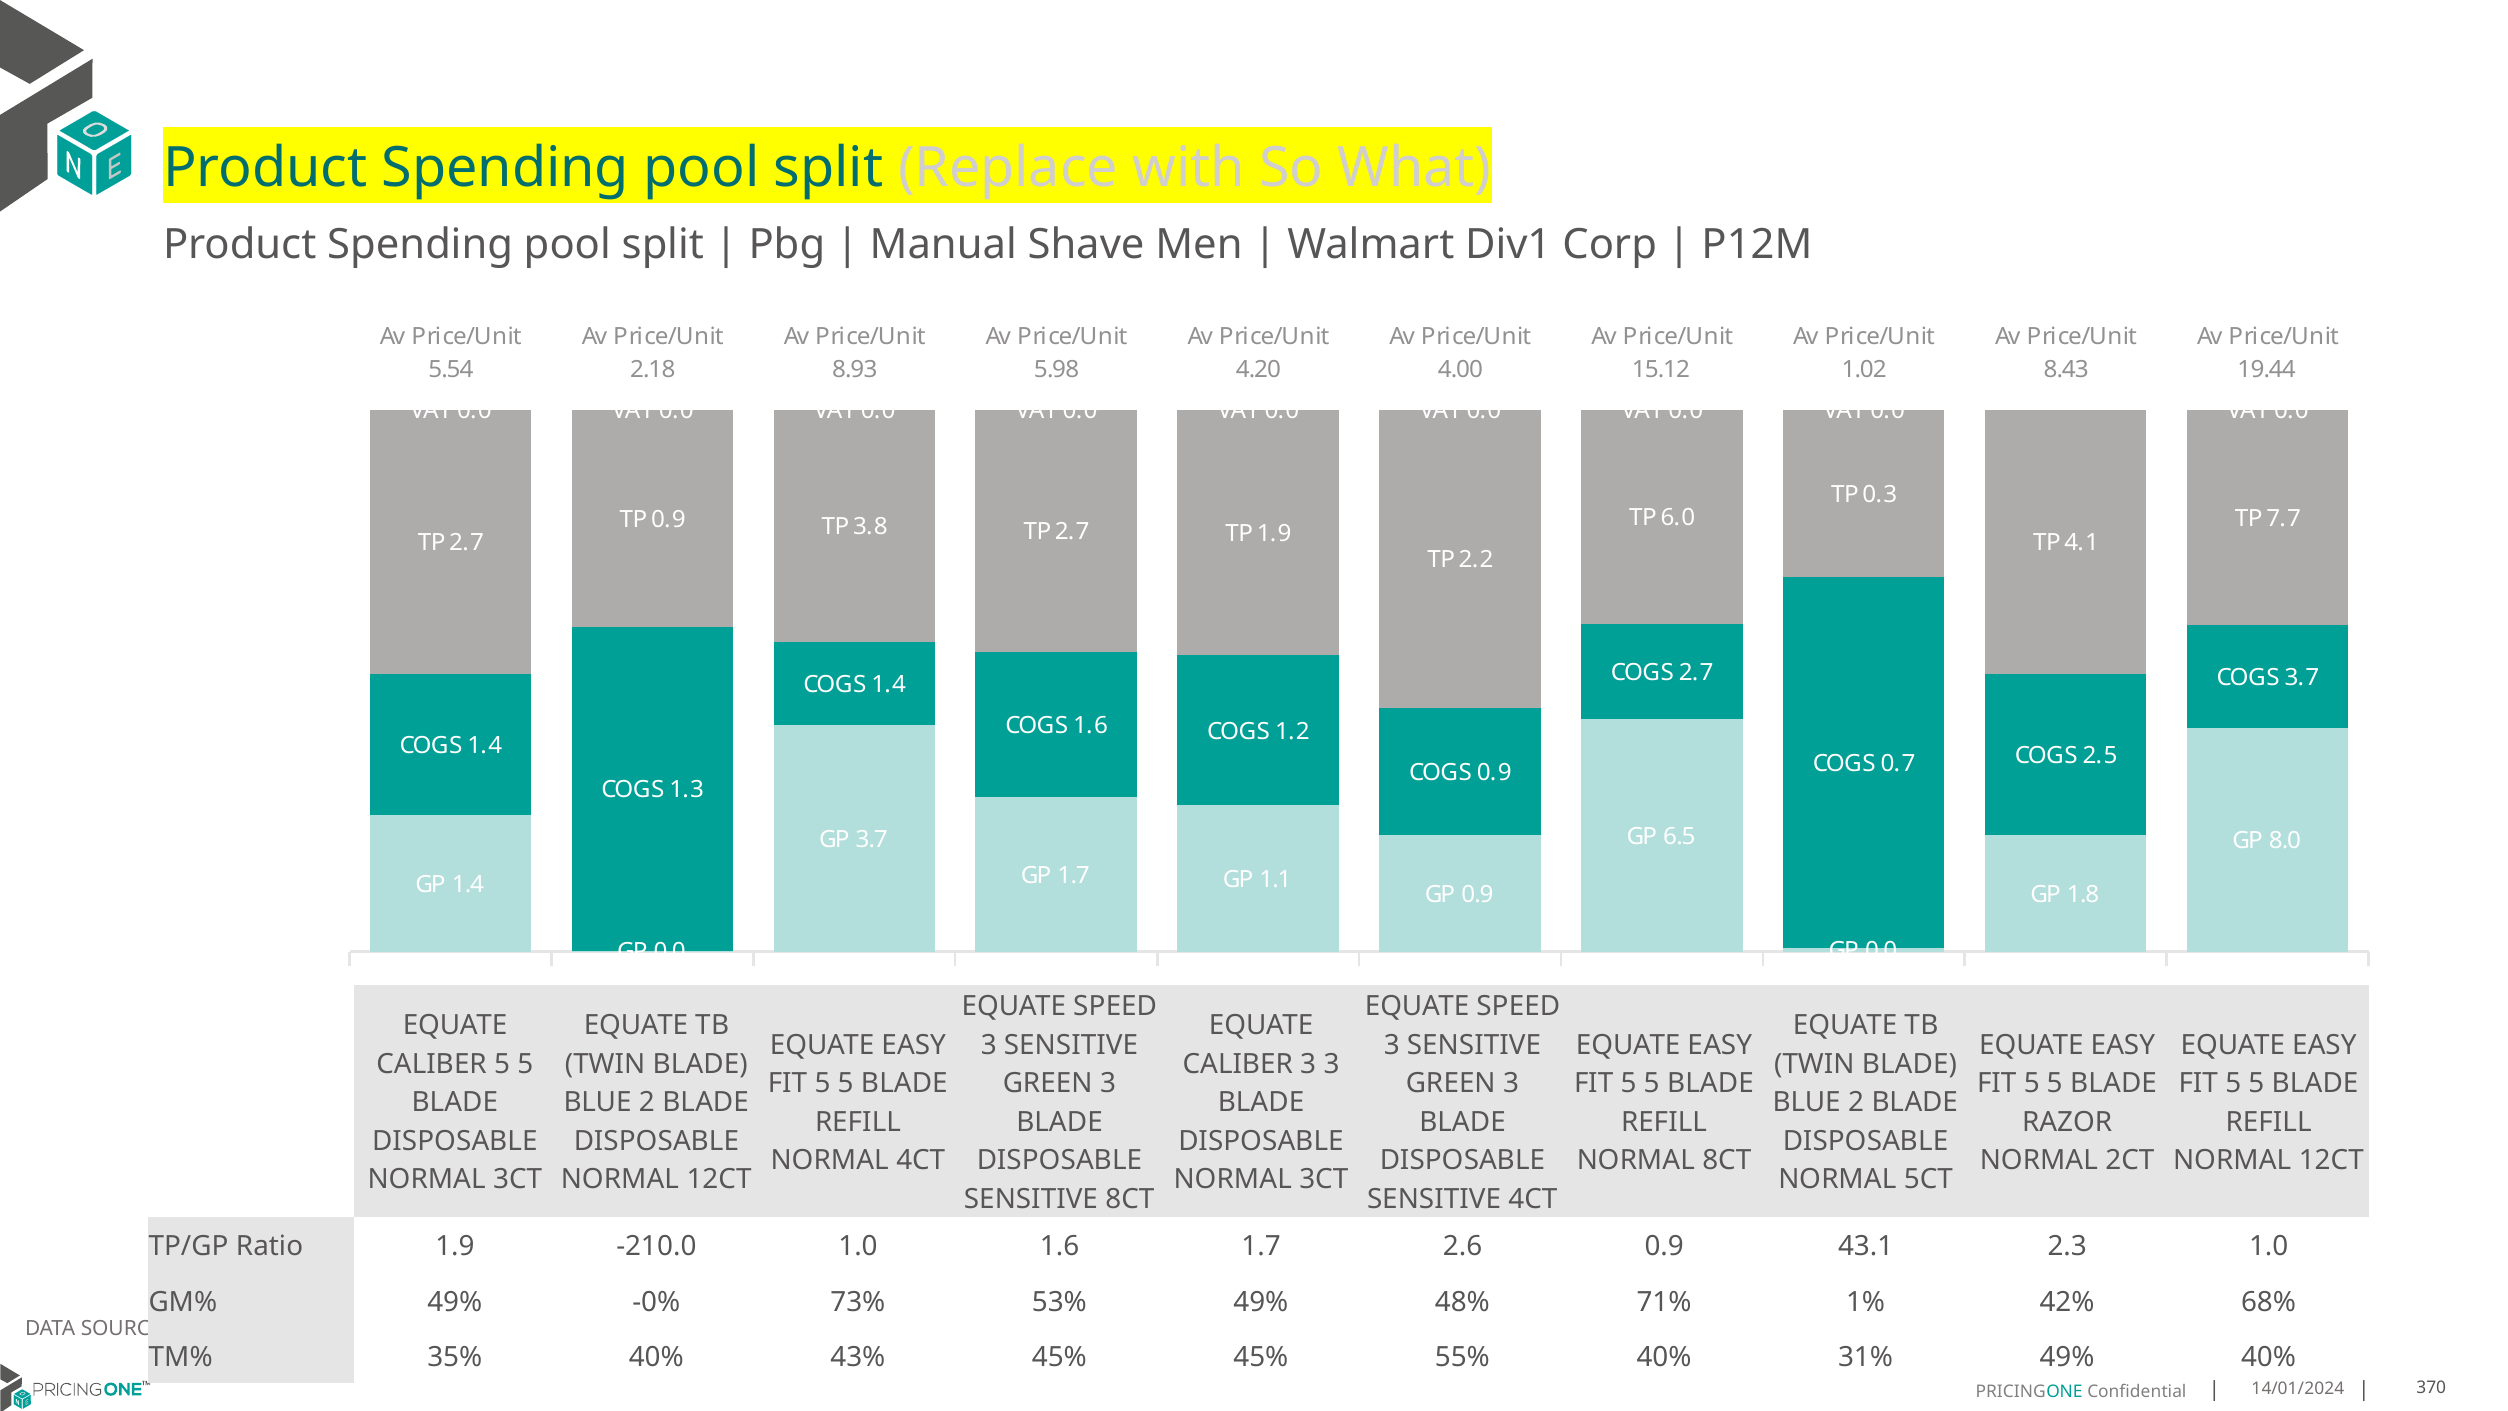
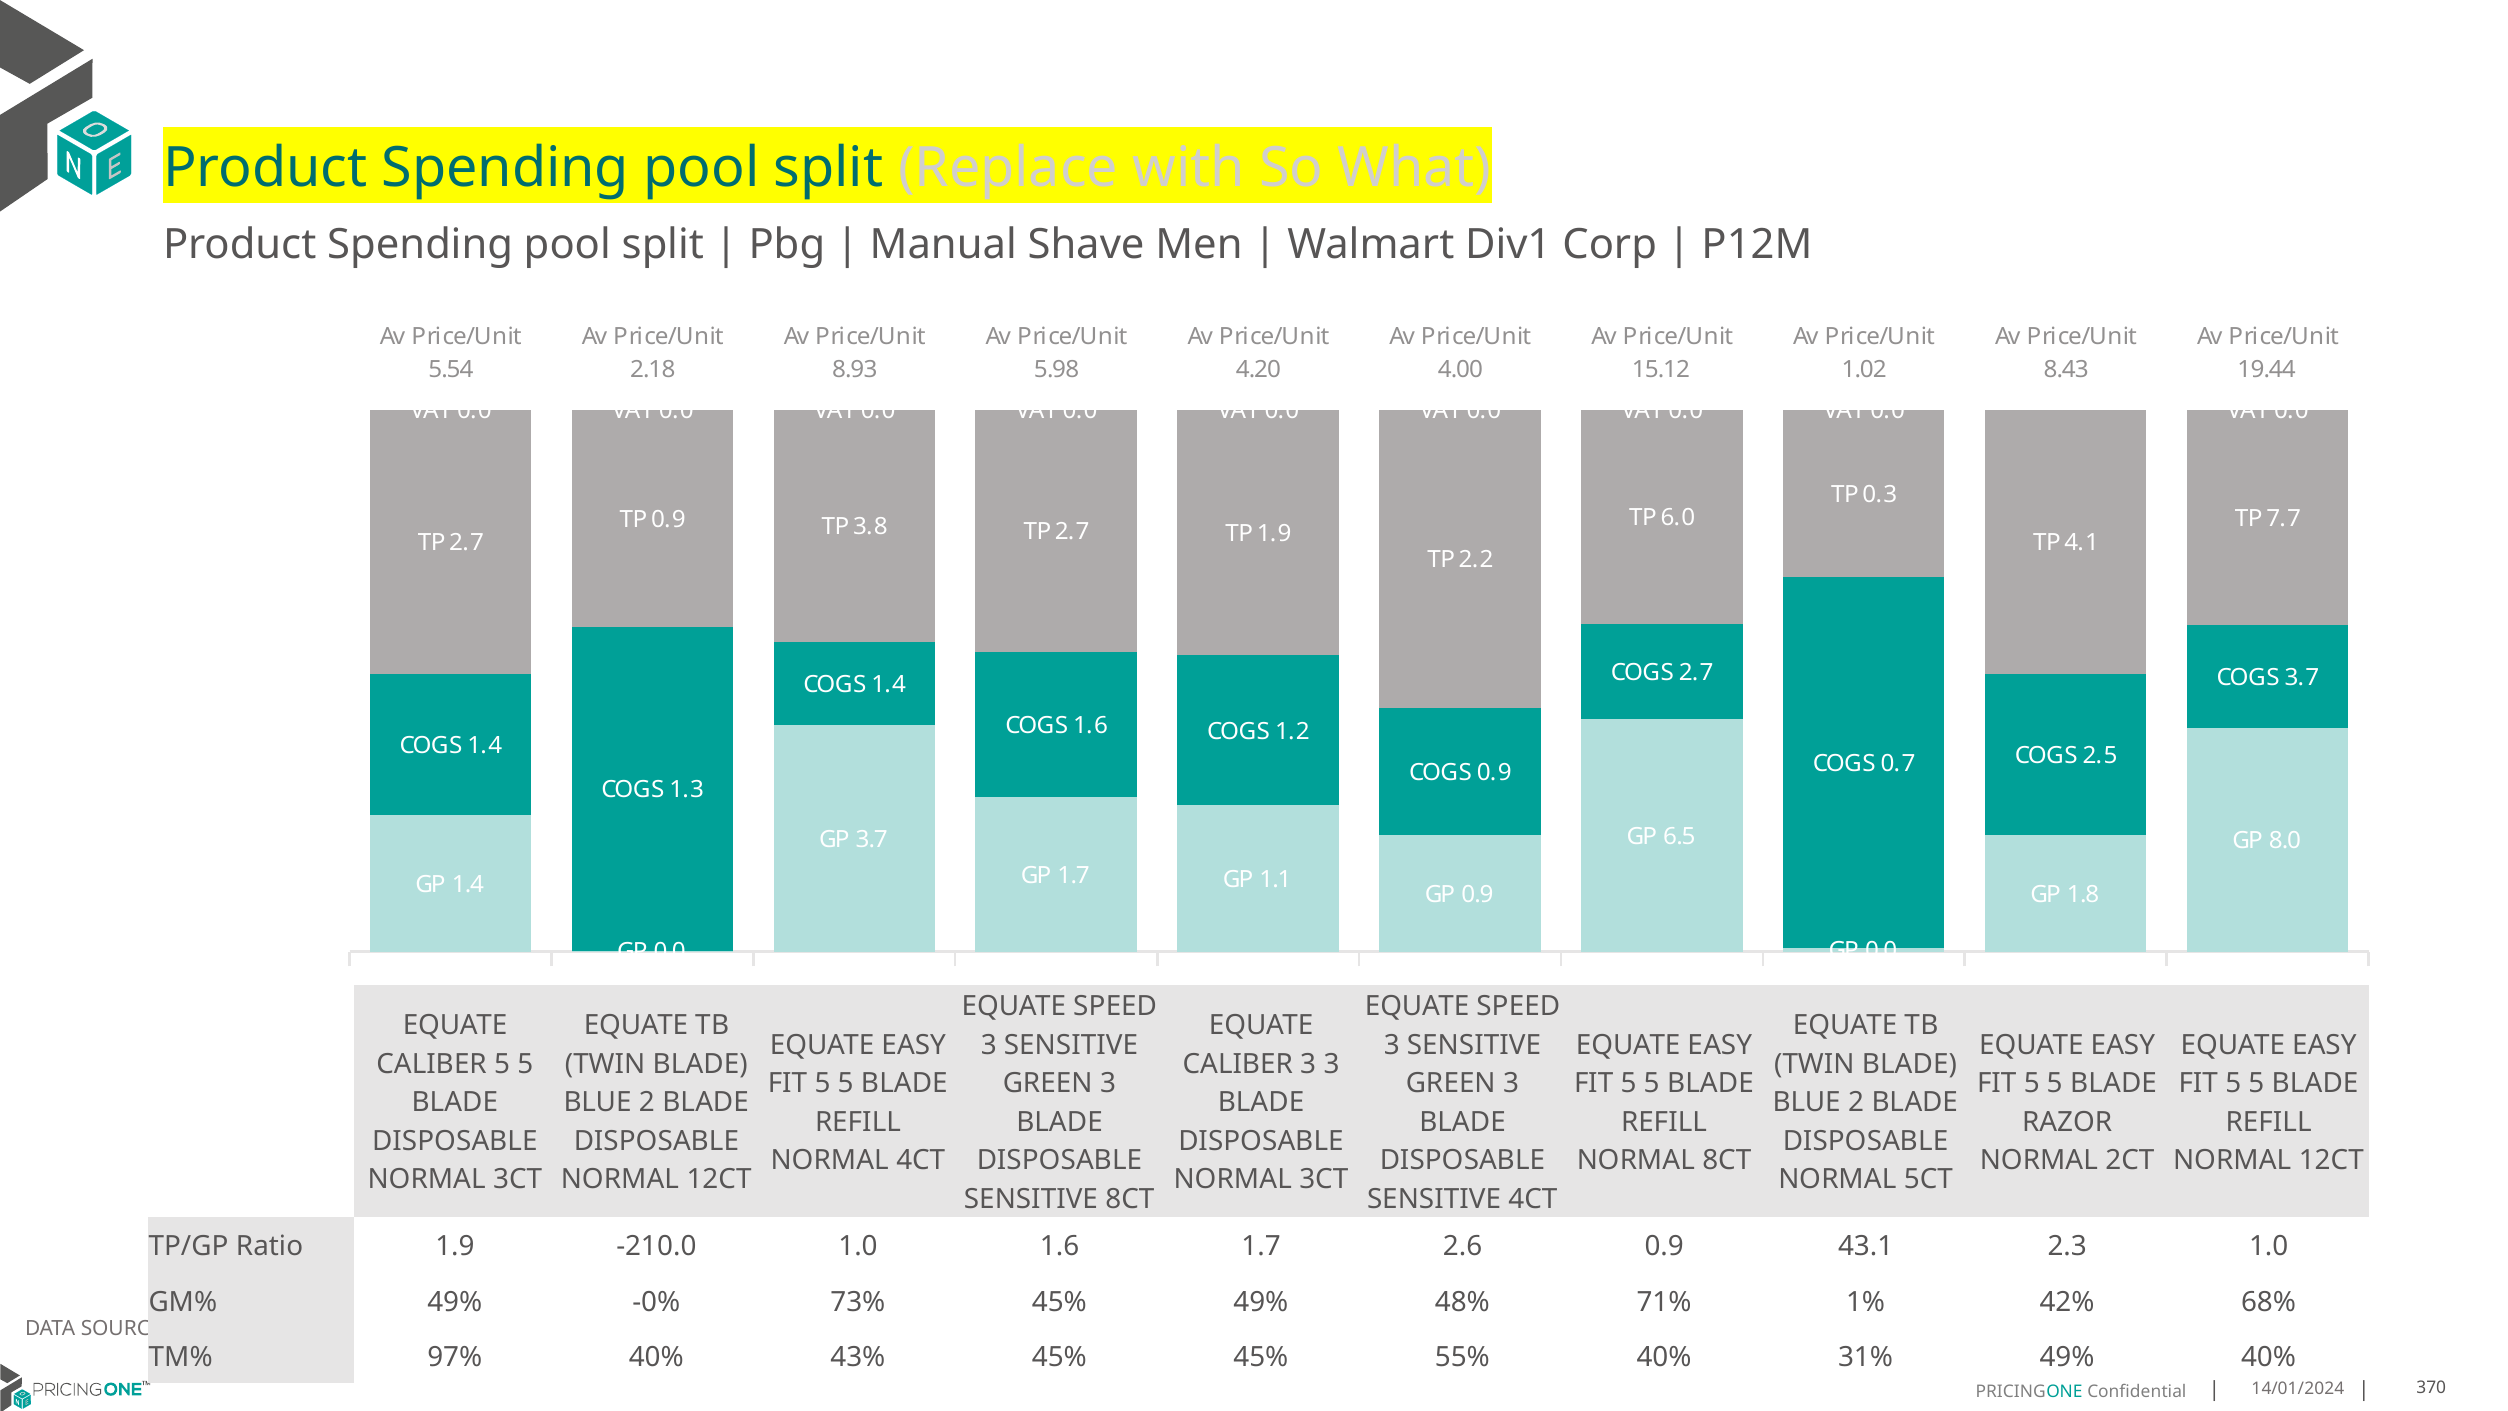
73% 53%: 53% -> 45%
35%: 35% -> 97%
